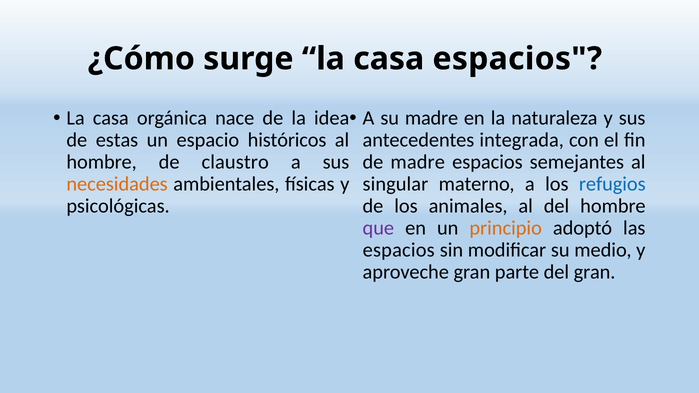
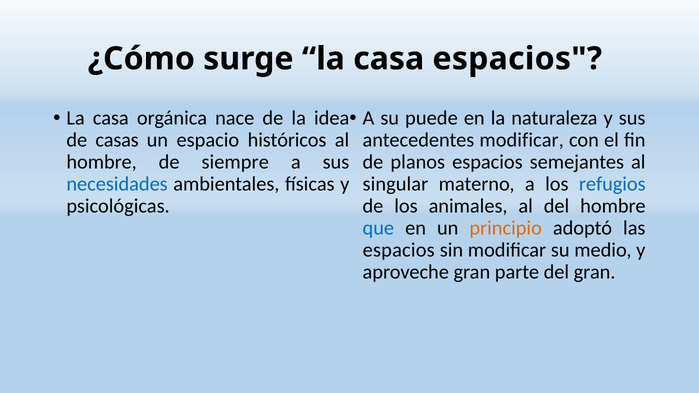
su madre: madre -> puede
estas: estas -> casas
antecedentes integrada: integrada -> modificar
claustro: claustro -> siempre
de madre: madre -> planos
necesidades colour: orange -> blue
que colour: purple -> blue
